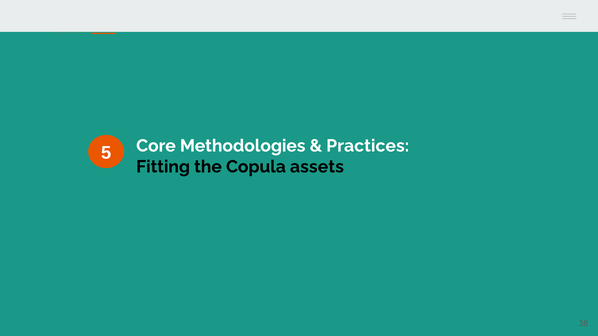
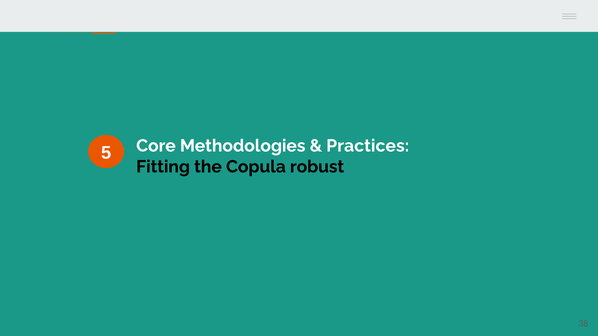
assets: assets -> robust
